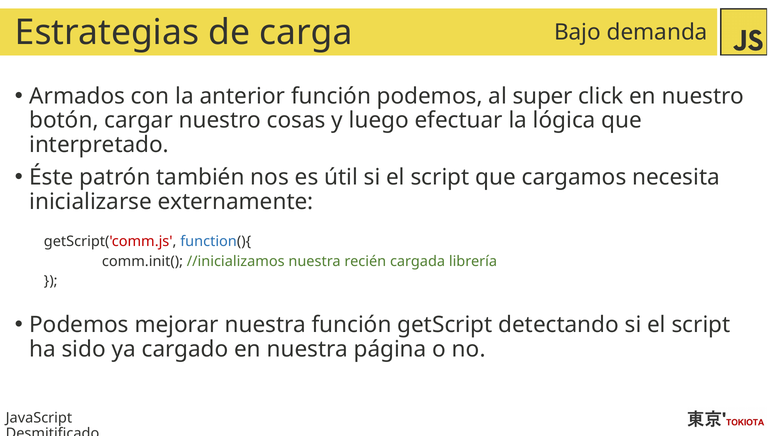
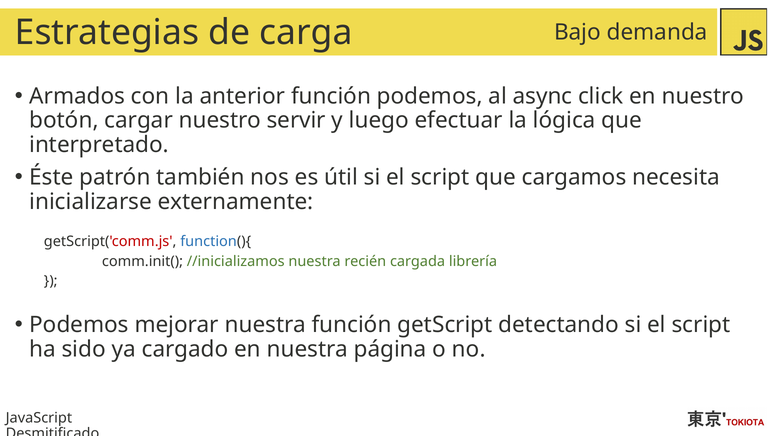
super: super -> async
cosas: cosas -> servir
